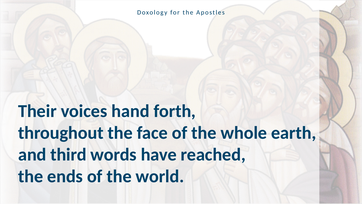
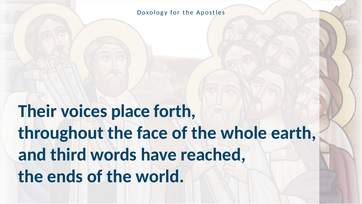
hand: hand -> place
